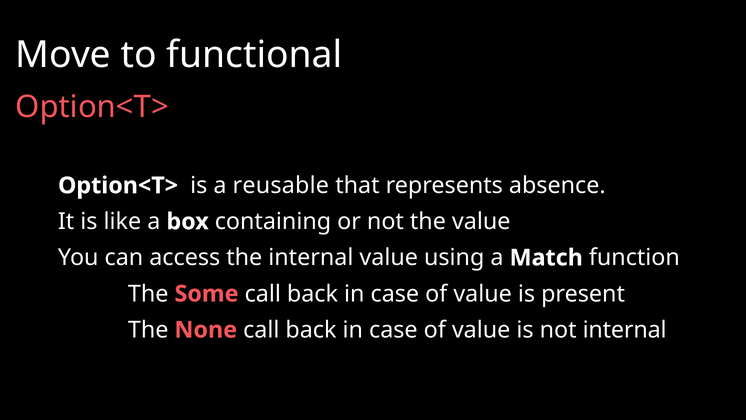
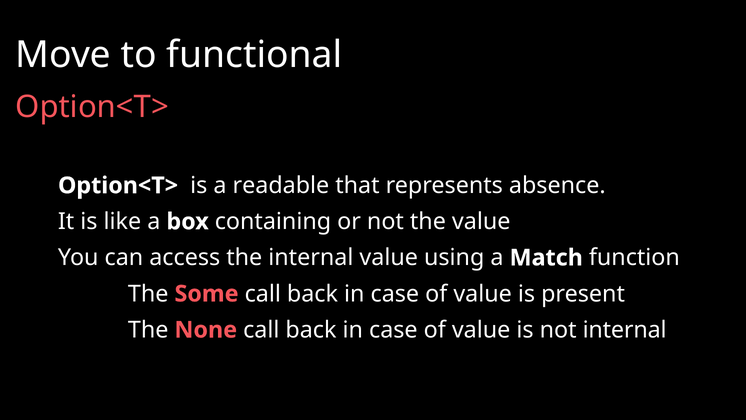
reusable: reusable -> readable
